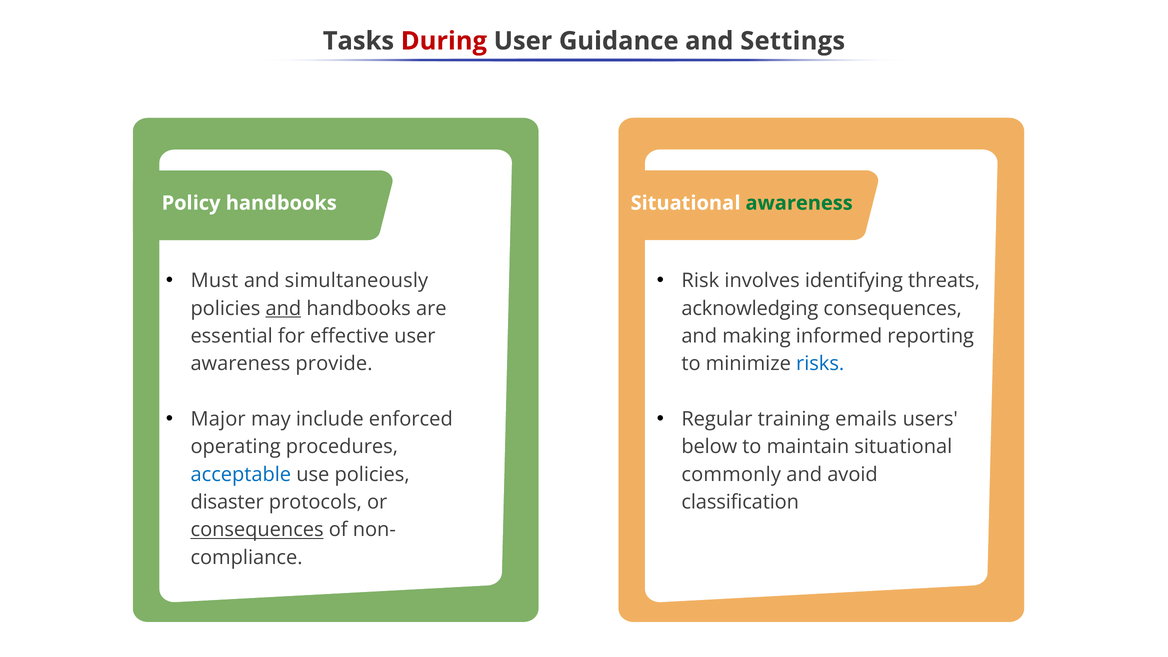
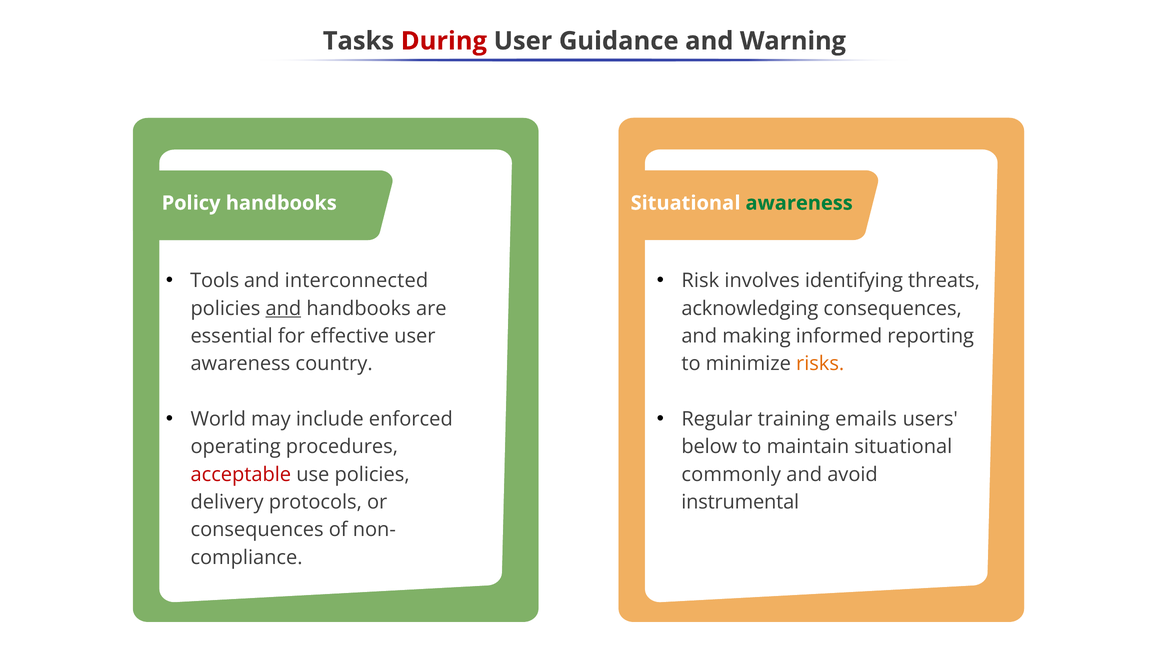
Settings: Settings -> Warning
Must: Must -> Tools
simultaneously: simultaneously -> interconnected
provide: provide -> country
risks colour: blue -> orange
Major: Major -> World
acceptable colour: blue -> red
disaster: disaster -> delivery
classification: classification -> instrumental
consequences at (257, 530) underline: present -> none
